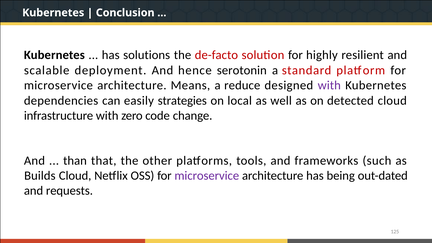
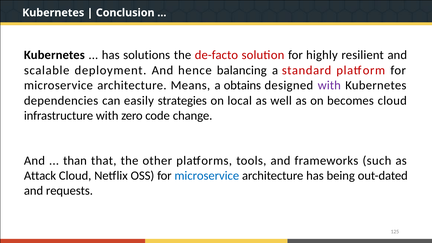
serotonin: serotonin -> balancing
reduce: reduce -> obtains
detected: detected -> becomes
Builds: Builds -> Attack
microservice at (207, 176) colour: purple -> blue
